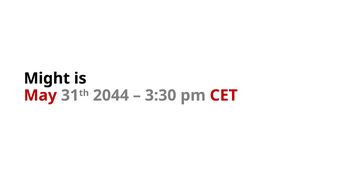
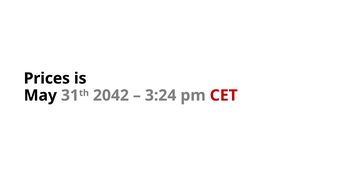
Might: Might -> Prices
May colour: red -> black
2044: 2044 -> 2042
3:30: 3:30 -> 3:24
